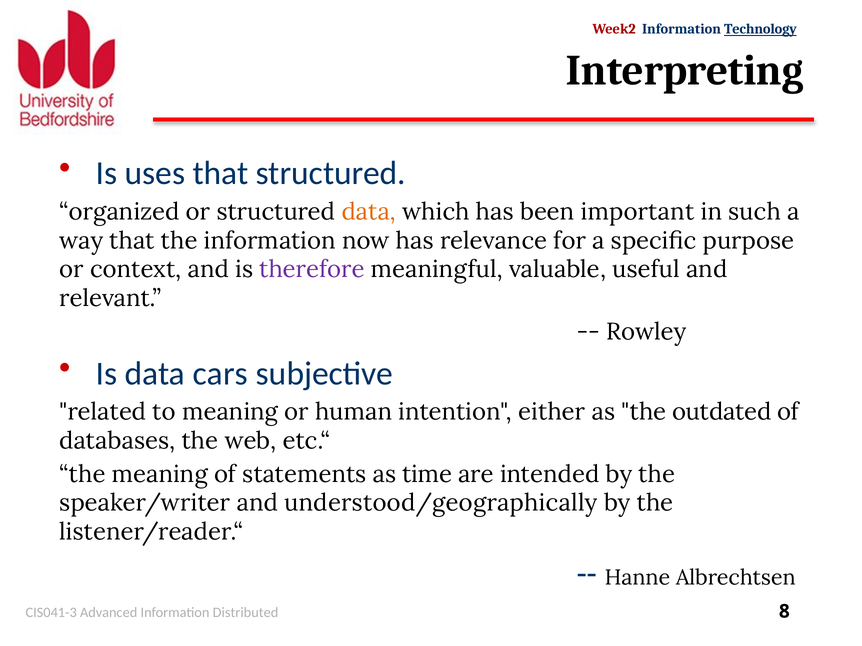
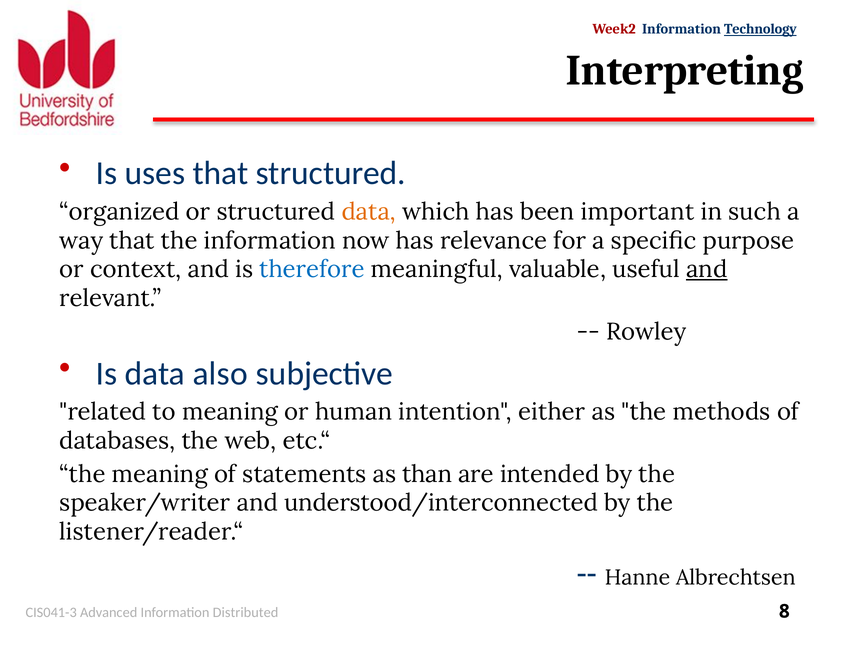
therefore colour: purple -> blue
and at (707, 270) underline: none -> present
cars: cars -> also
outdated: outdated -> methods
time: time -> than
understood/geographically: understood/geographically -> understood/interconnected
